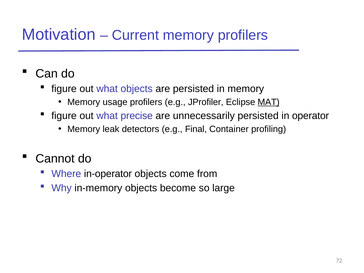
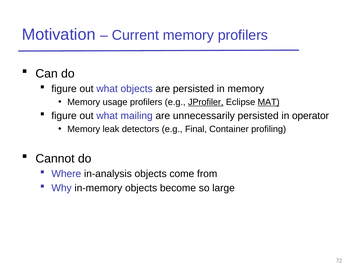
JProfiler underline: none -> present
precise: precise -> mailing
in-operator: in-operator -> in-analysis
